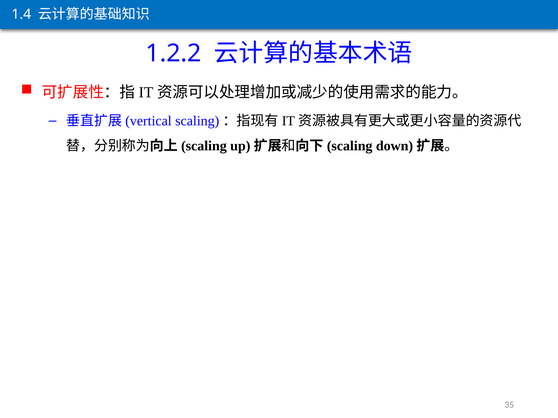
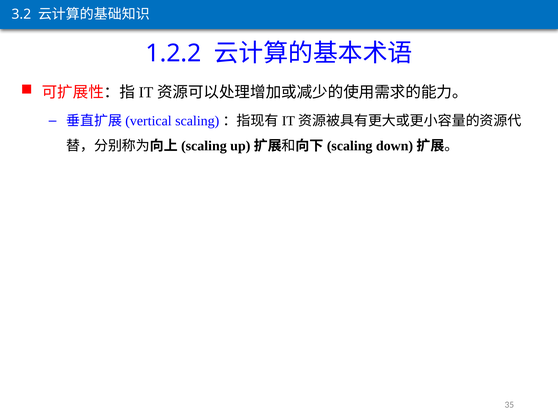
1.4: 1.4 -> 3.2
